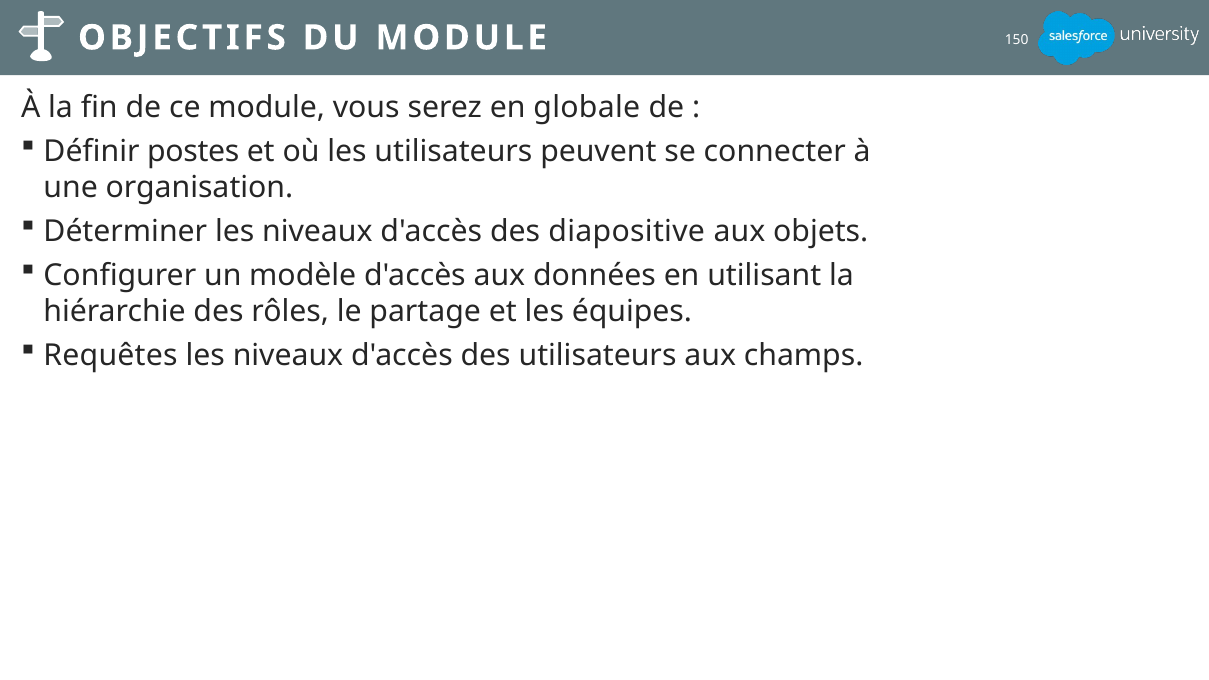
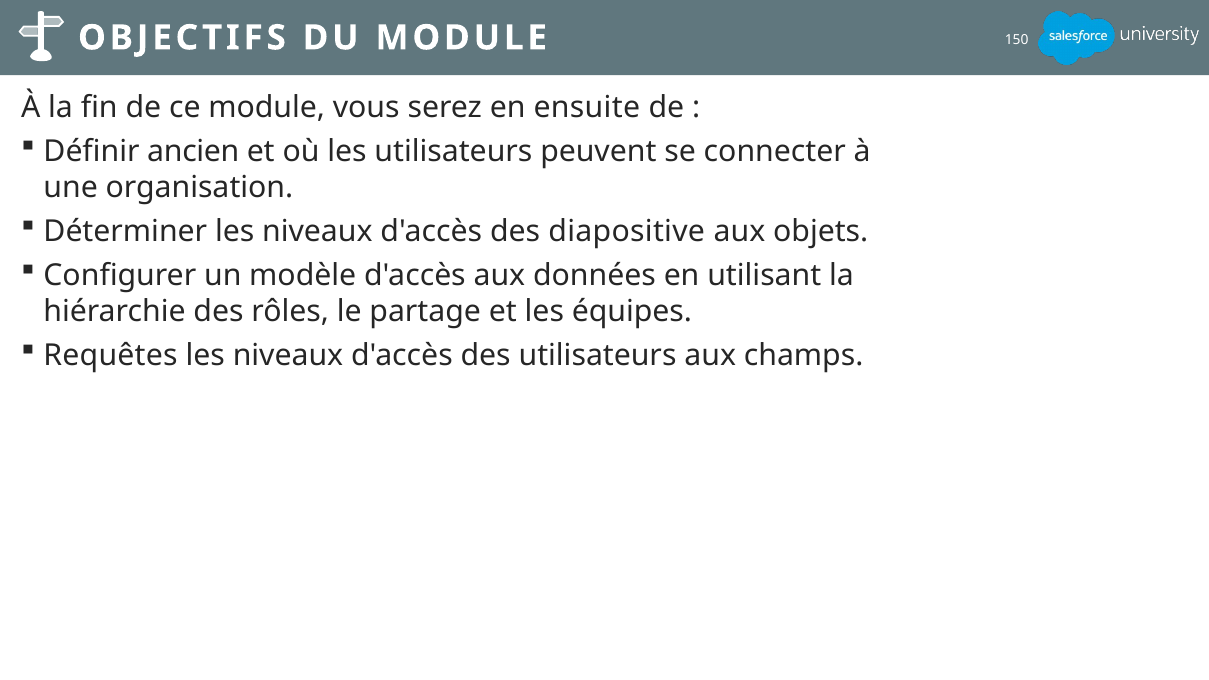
globale: globale -> ensuite
postes: postes -> ancien
